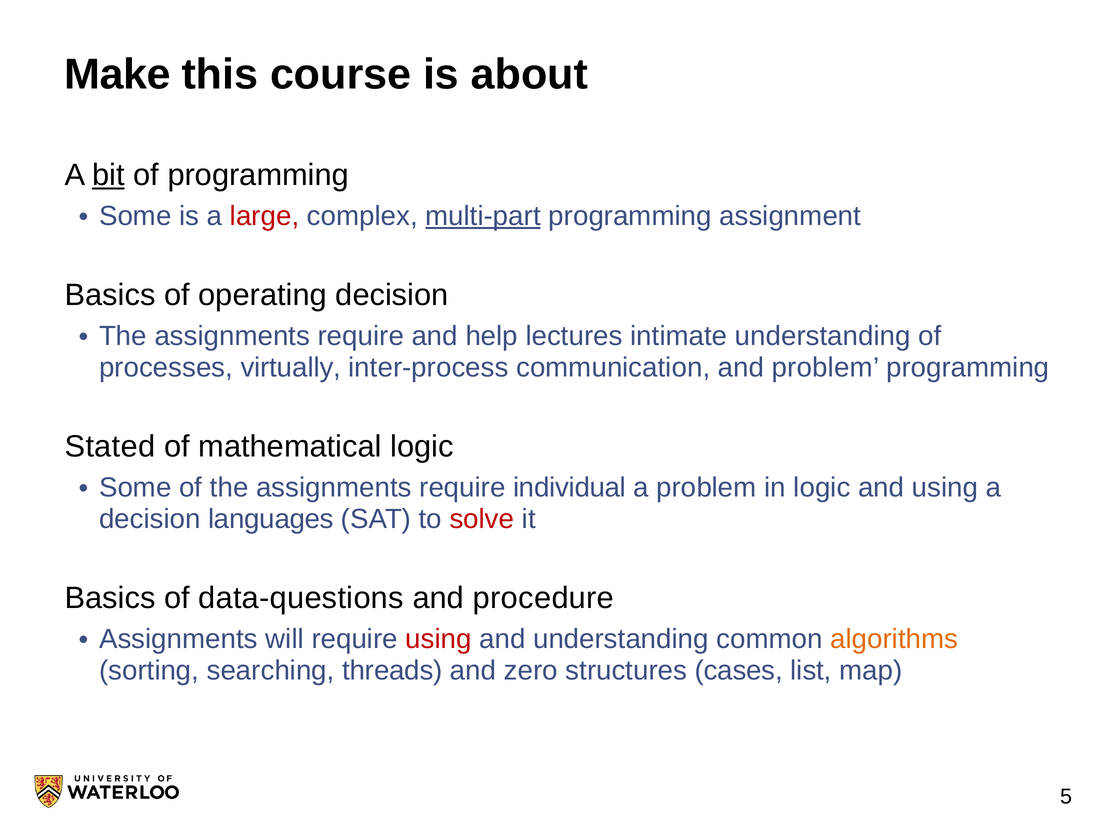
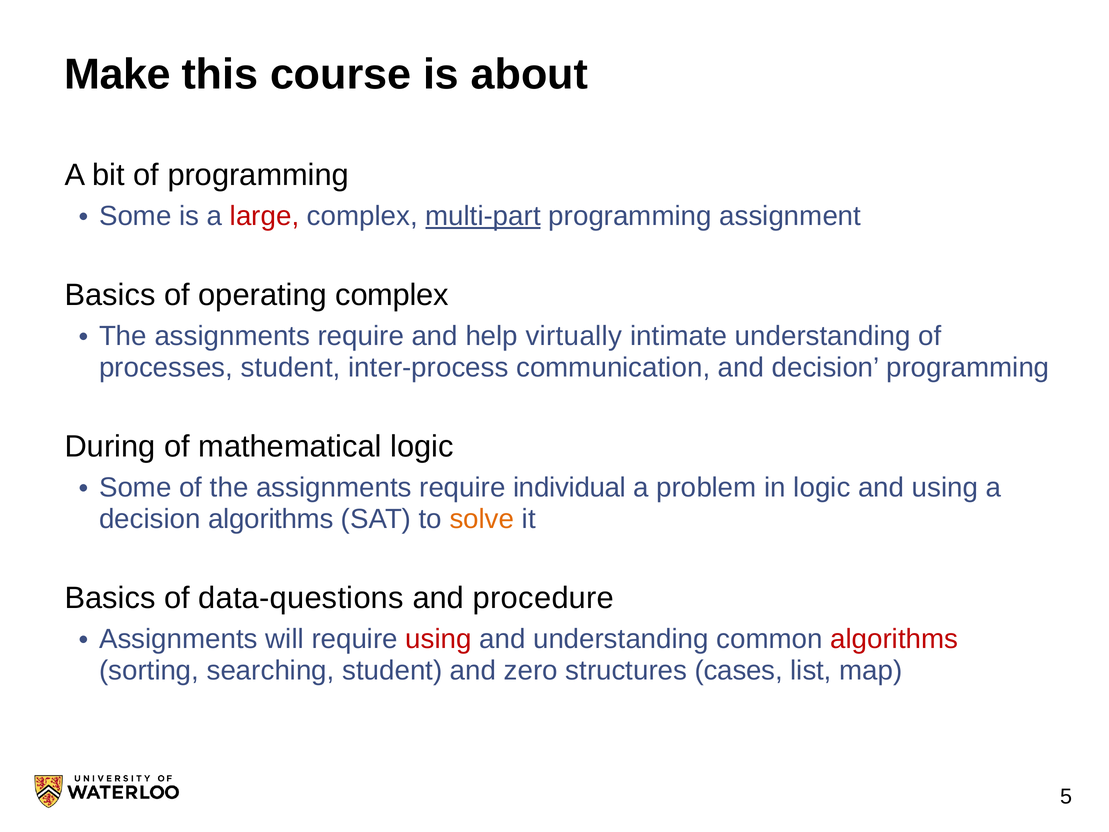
bit underline: present -> none
operating decision: decision -> complex
lectures: lectures -> virtually
processes virtually: virtually -> student
and problem: problem -> decision
Stated: Stated -> During
decision languages: languages -> algorithms
solve colour: red -> orange
algorithms at (894, 639) colour: orange -> red
searching threads: threads -> student
